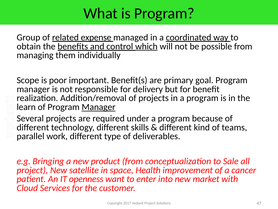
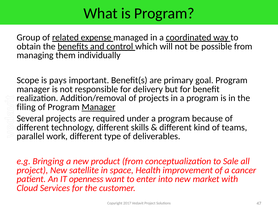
which underline: present -> none
poor: poor -> pays
learn: learn -> filing
